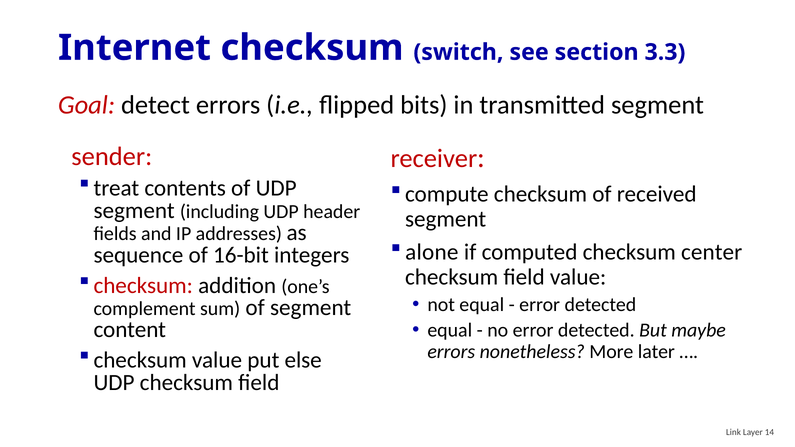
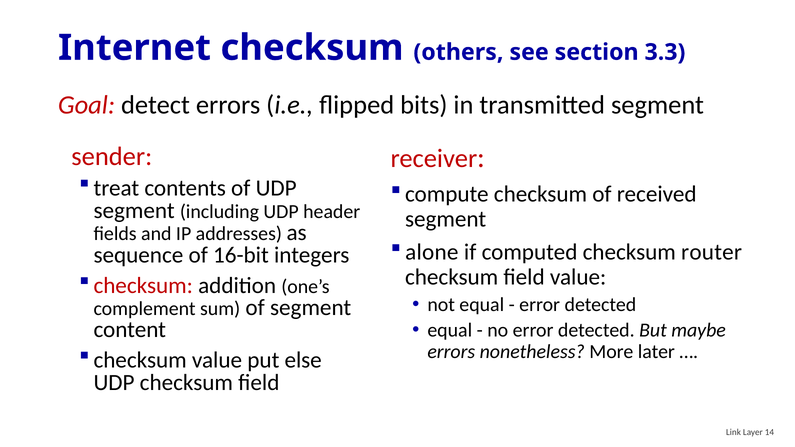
switch: switch -> others
center: center -> router
